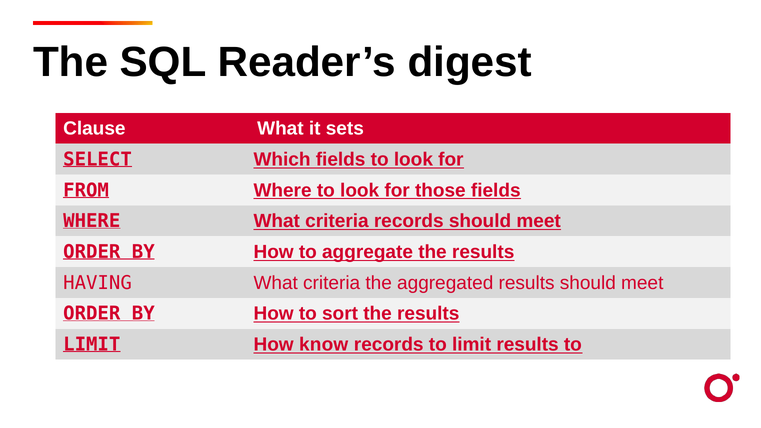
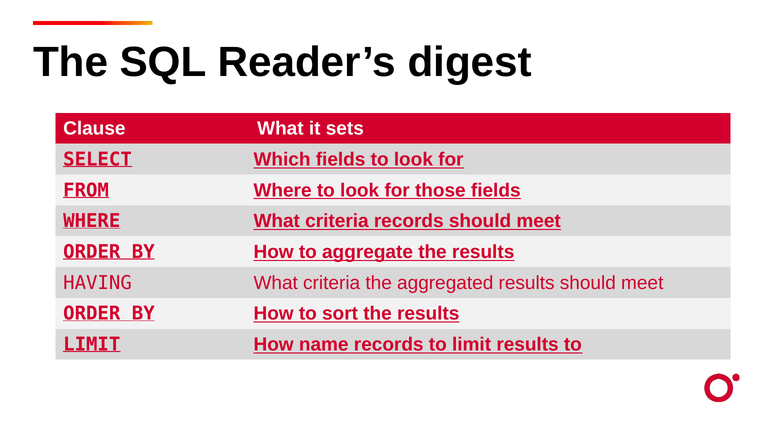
know: know -> name
